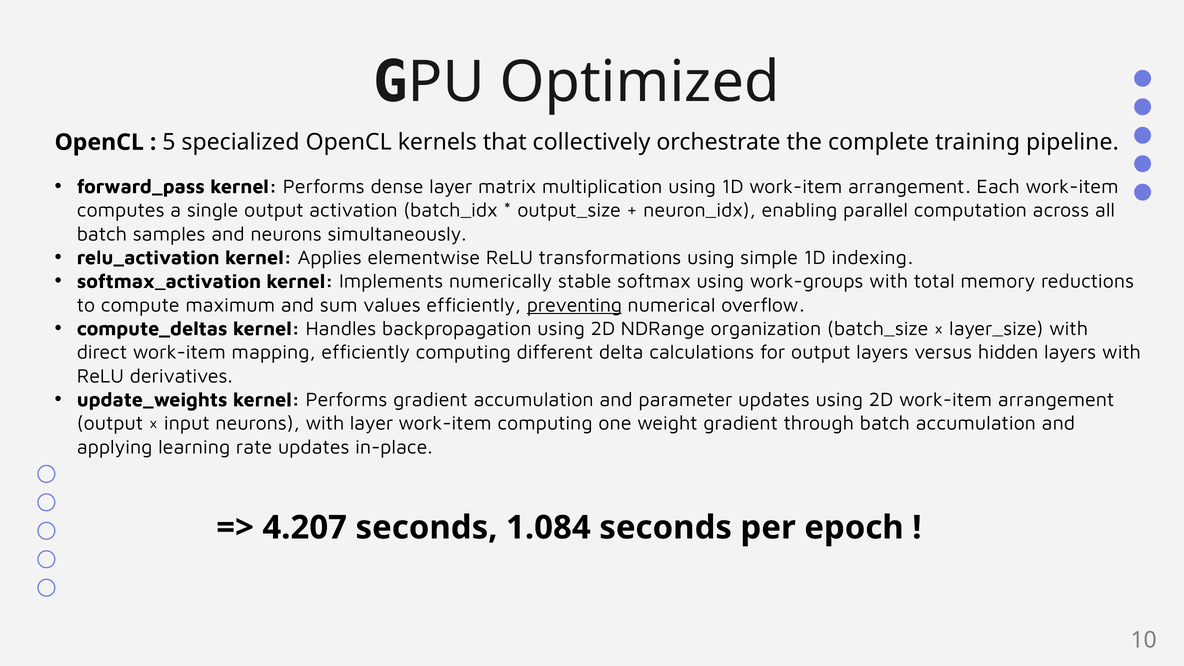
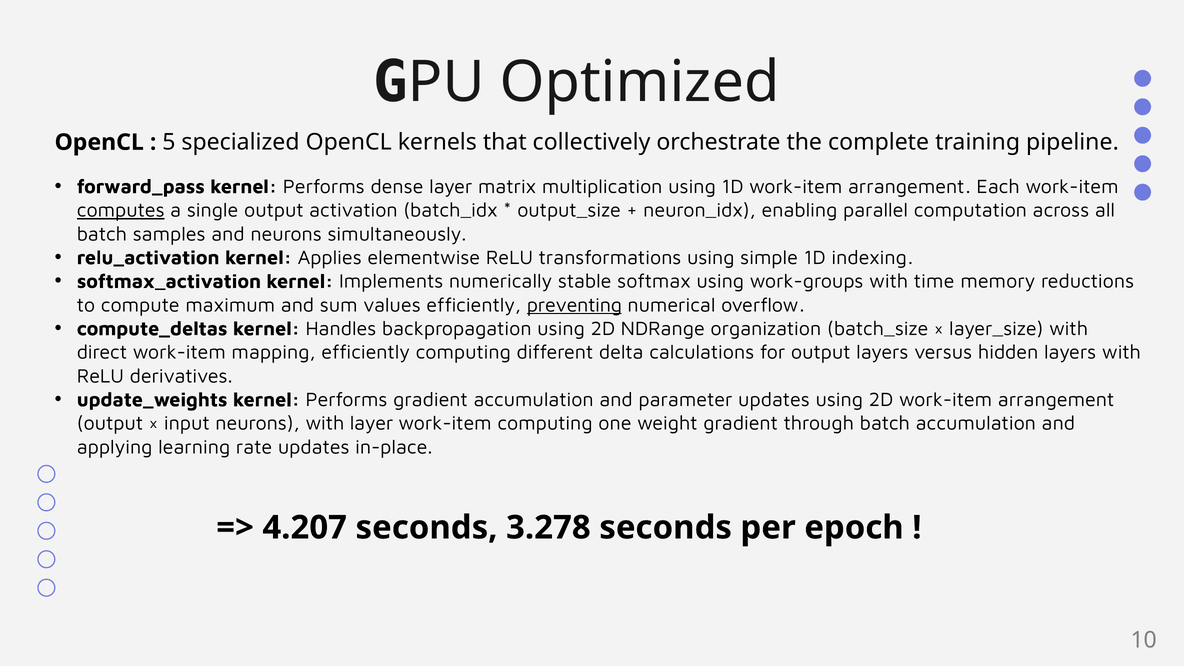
computes underline: none -> present
total: total -> time
1.084: 1.084 -> 3.278
